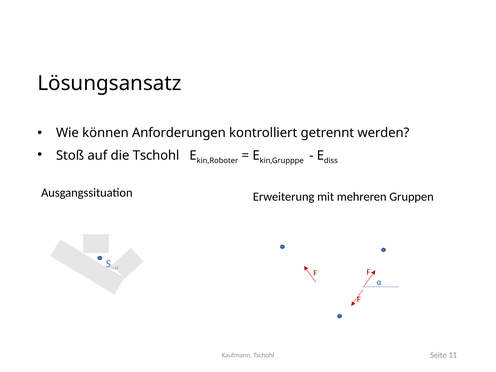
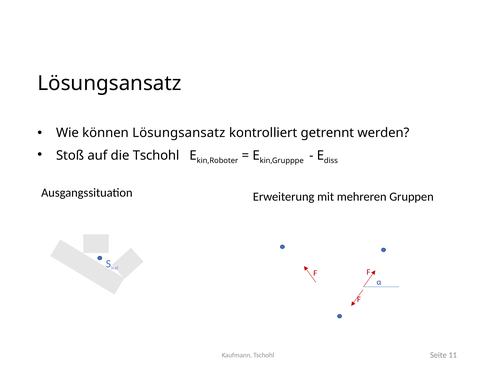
können Anforderungen: Anforderungen -> Lösungsansatz
